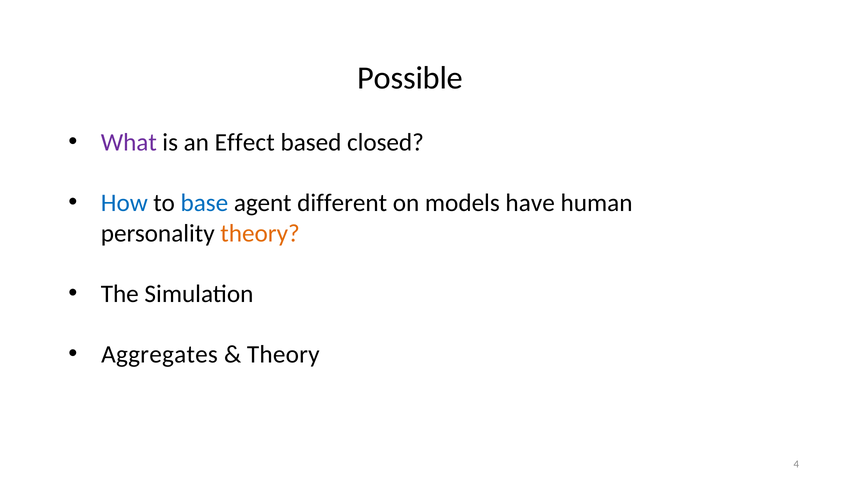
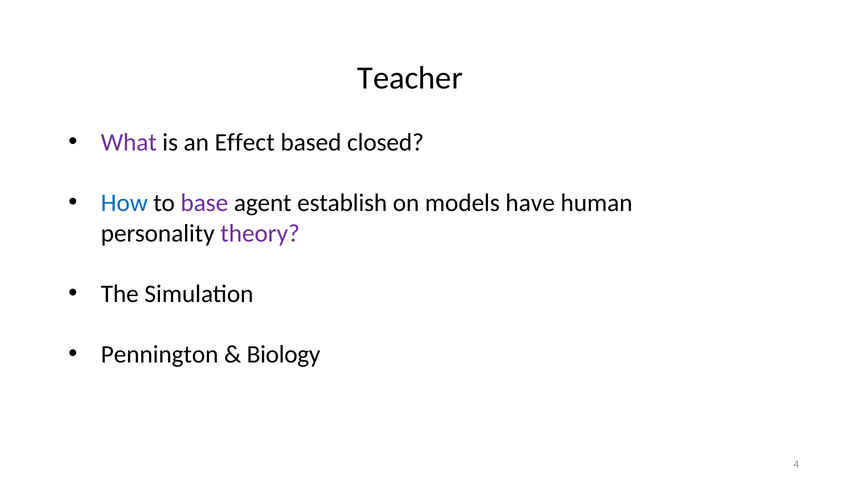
Possible: Possible -> Teacher
base colour: blue -> purple
different: different -> establish
theory at (260, 233) colour: orange -> purple
Aggregates: Aggregates -> Pennington
Theory at (283, 355): Theory -> Biology
